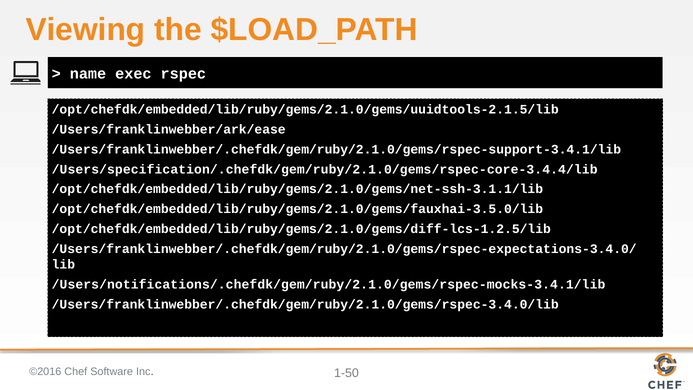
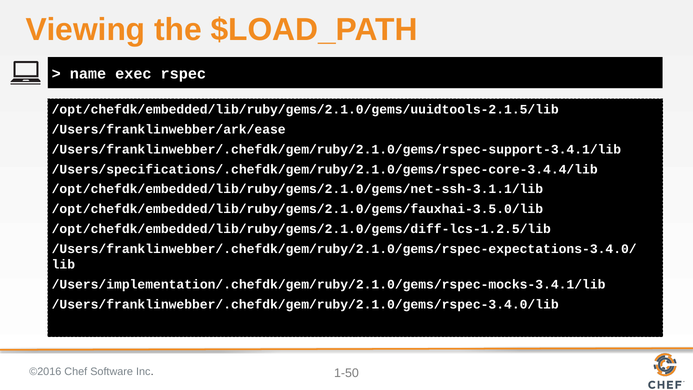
/Users/specification/.chefdk/gem/ruby/2.1.0/gems/rspec-core-3.4.4/lib: /Users/specification/.chefdk/gem/ruby/2.1.0/gems/rspec-core-3.4.4/lib -> /Users/specifications/.chefdk/gem/ruby/2.1.0/gems/rspec-core-3.4.4/lib
/Users/notifications/.chefdk/gem/ruby/2.1.0/gems/rspec-mocks-3.4.1/lib: /Users/notifications/.chefdk/gem/ruby/2.1.0/gems/rspec-mocks-3.4.1/lib -> /Users/implementation/.chefdk/gem/ruby/2.1.0/gems/rspec-mocks-3.4.1/lib
